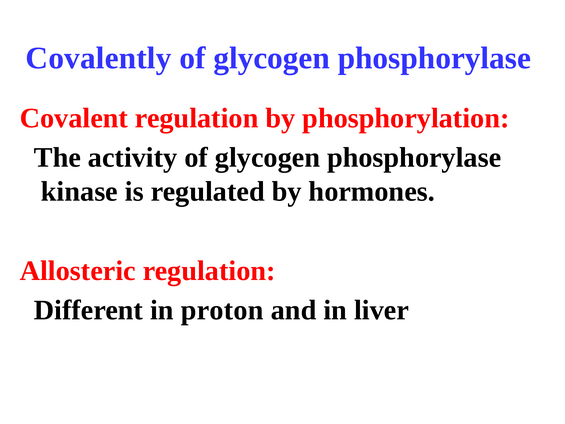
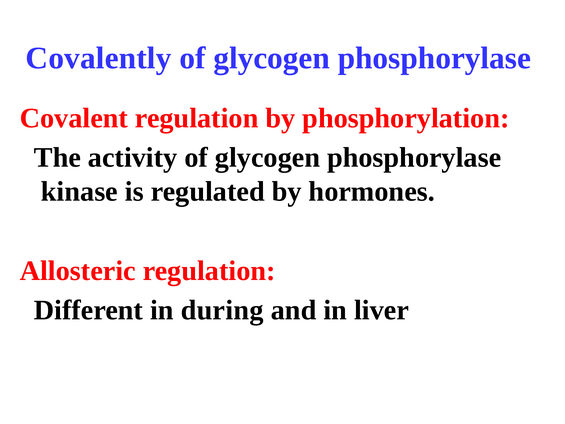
proton: proton -> during
